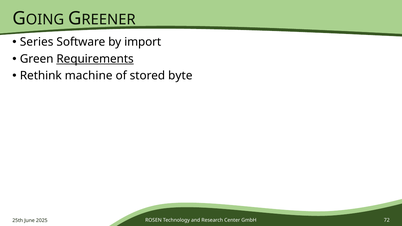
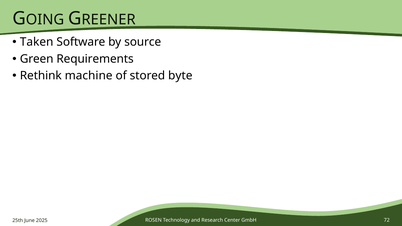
Series: Series -> Taken
import: import -> source
Requirements underline: present -> none
